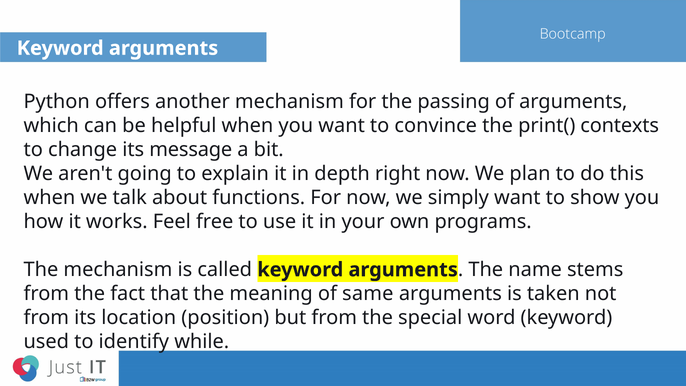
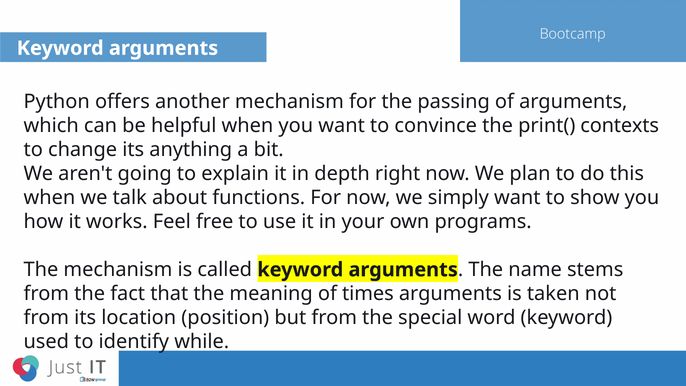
message: message -> anything
same: same -> times
